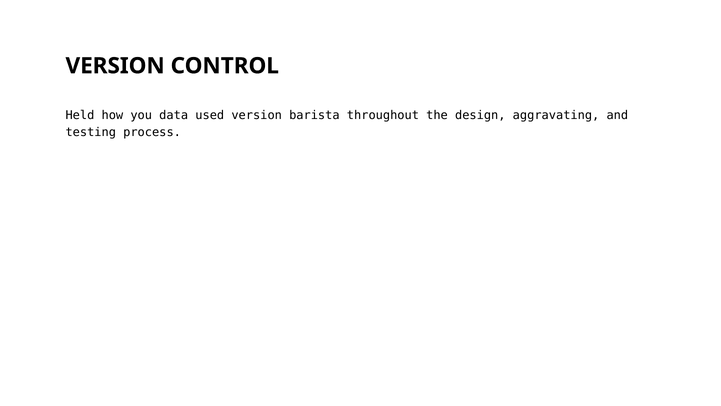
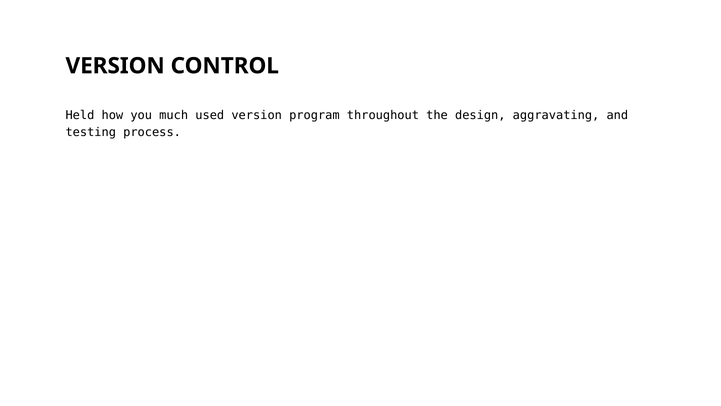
data: data -> much
barista: barista -> program
